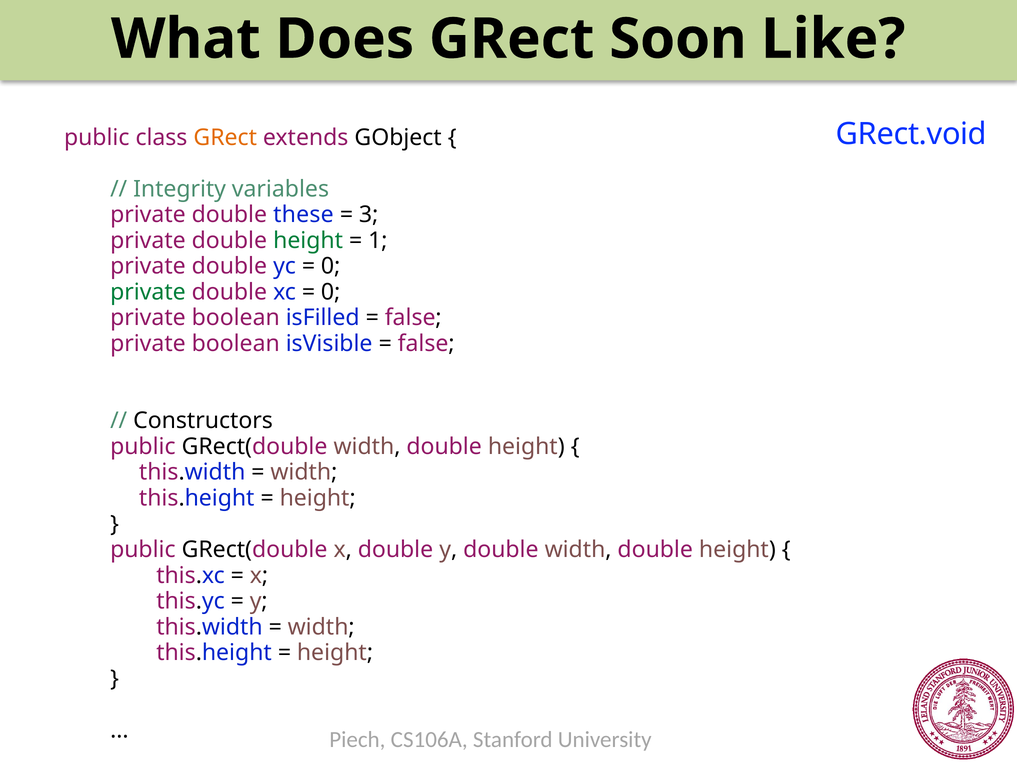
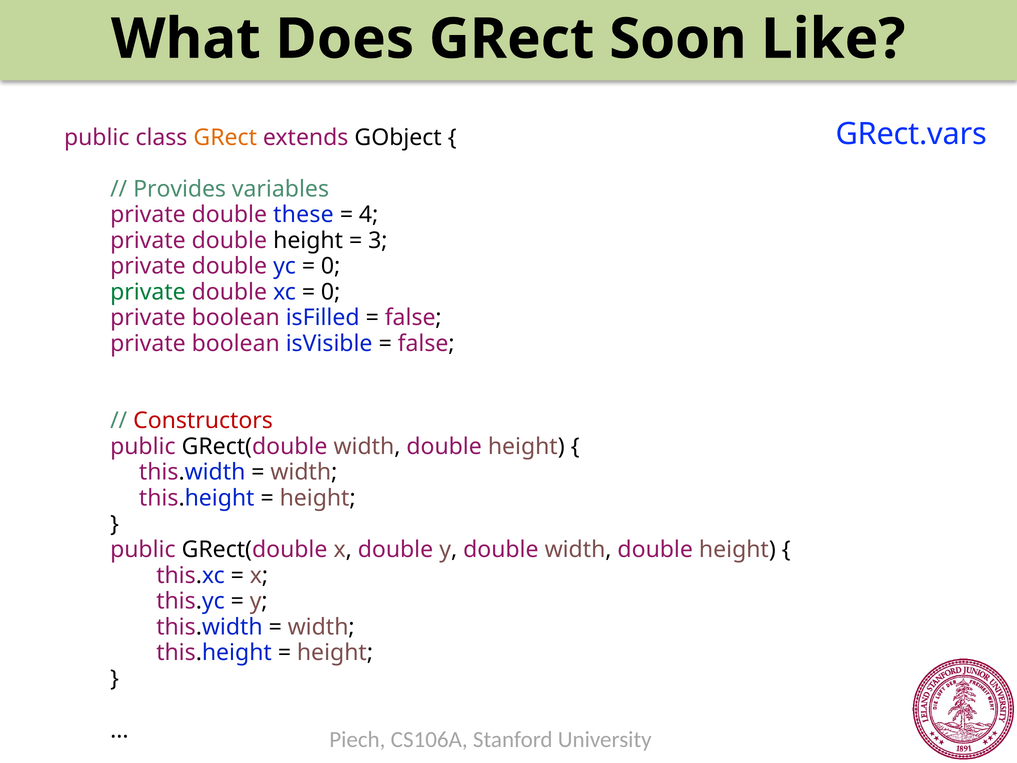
GRect.void: GRect.void -> GRect.vars
Integrity: Integrity -> Provides
3: 3 -> 4
height at (308, 240) colour: green -> black
1: 1 -> 3
Constructors colour: black -> red
